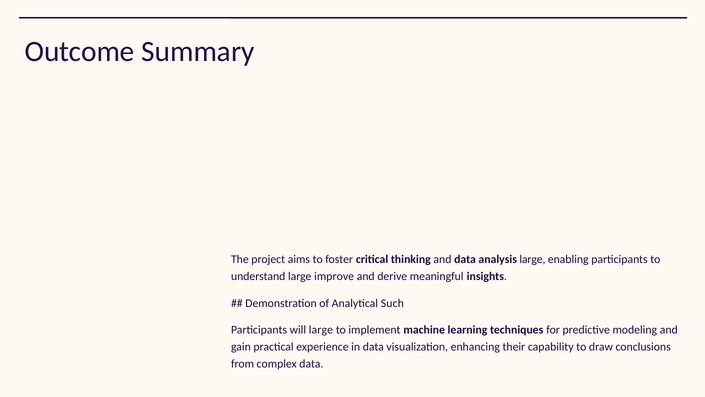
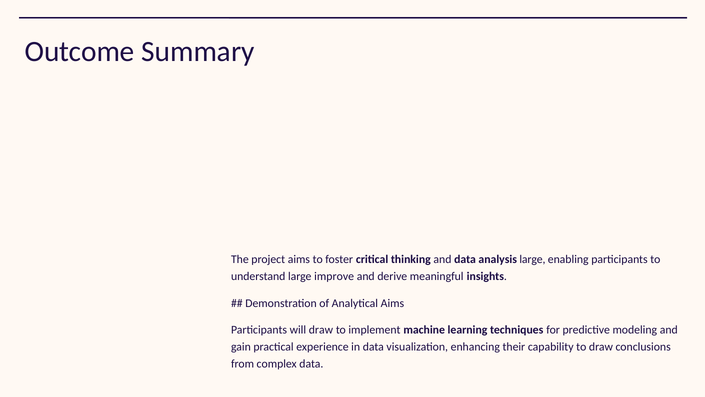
Analytical Such: Such -> Aims
will large: large -> draw
